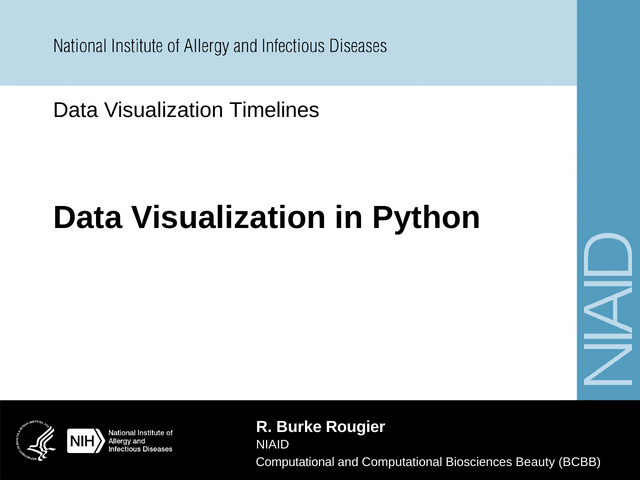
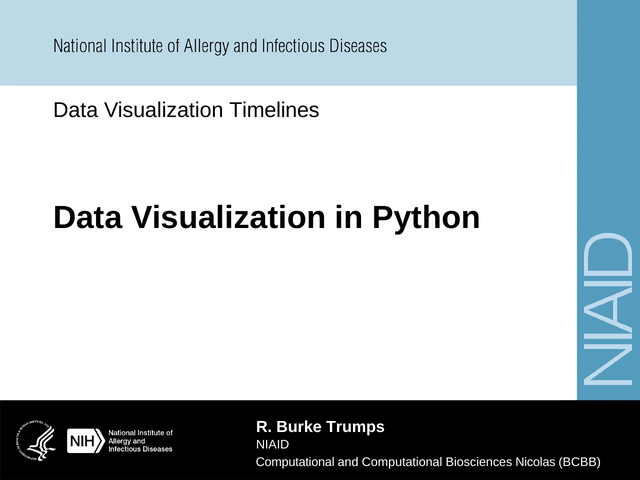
Rougier: Rougier -> Trumps
Beauty: Beauty -> Nicolas
